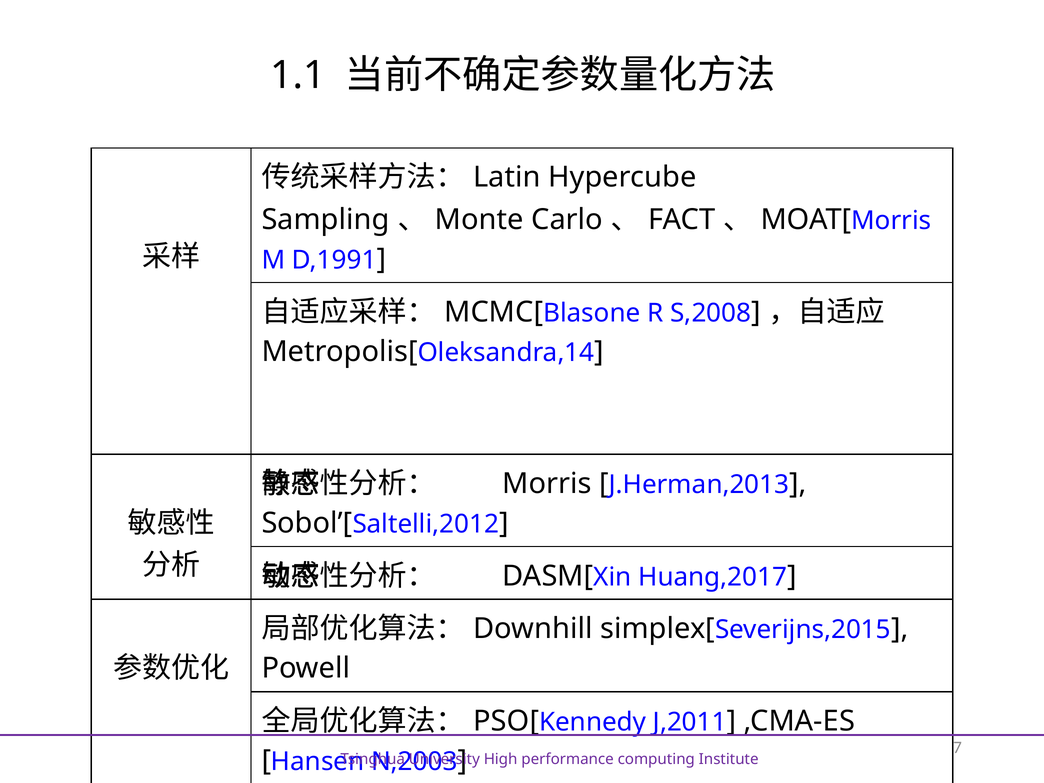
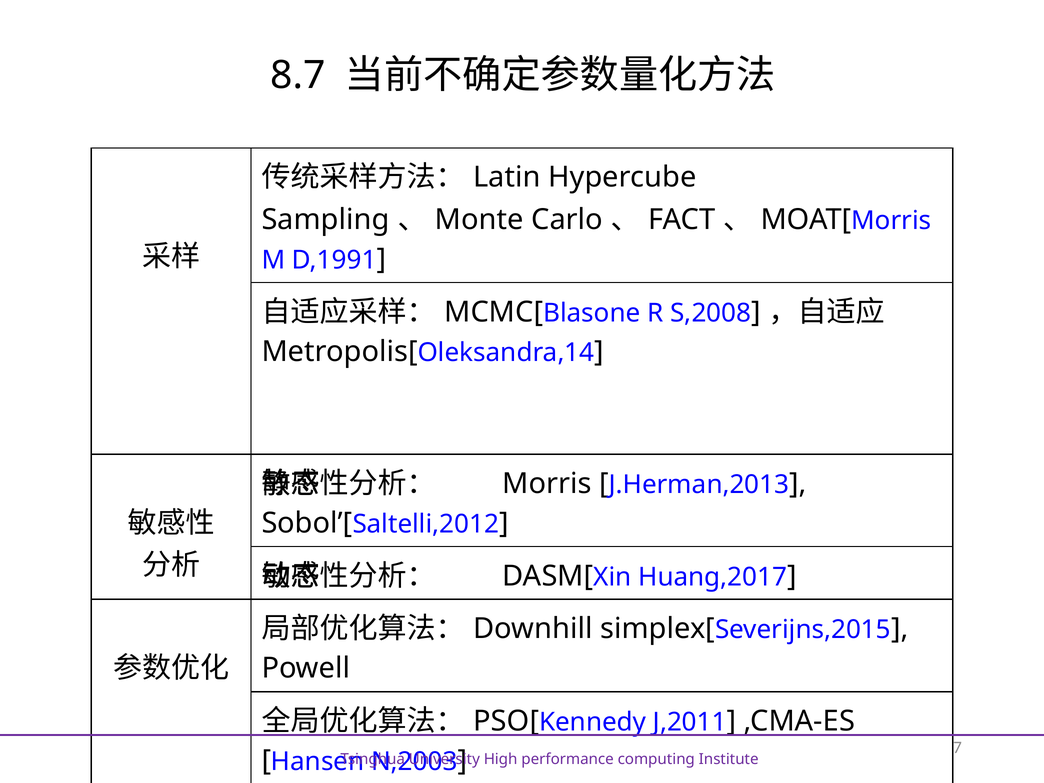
1.1: 1.1 -> 8.7
